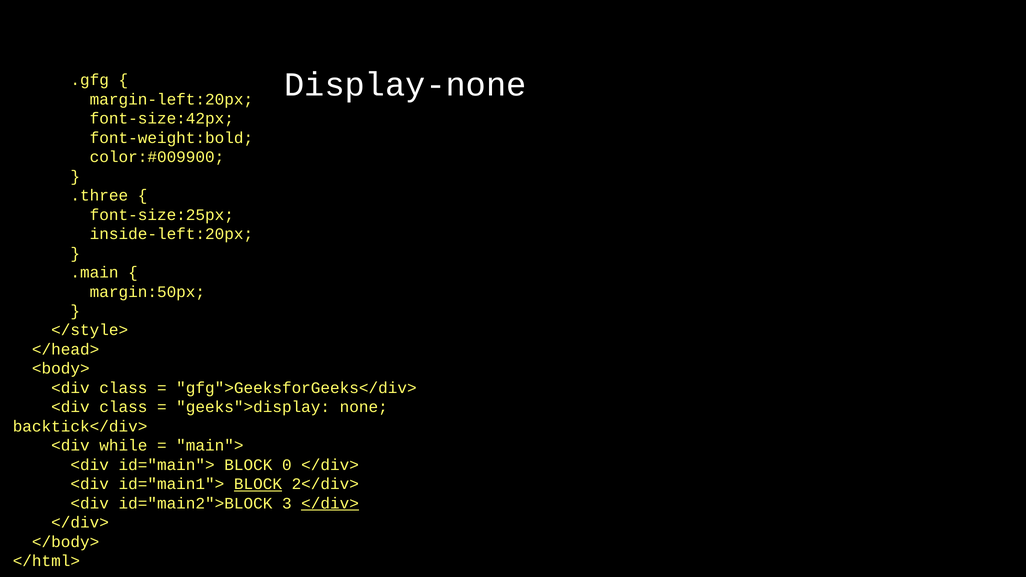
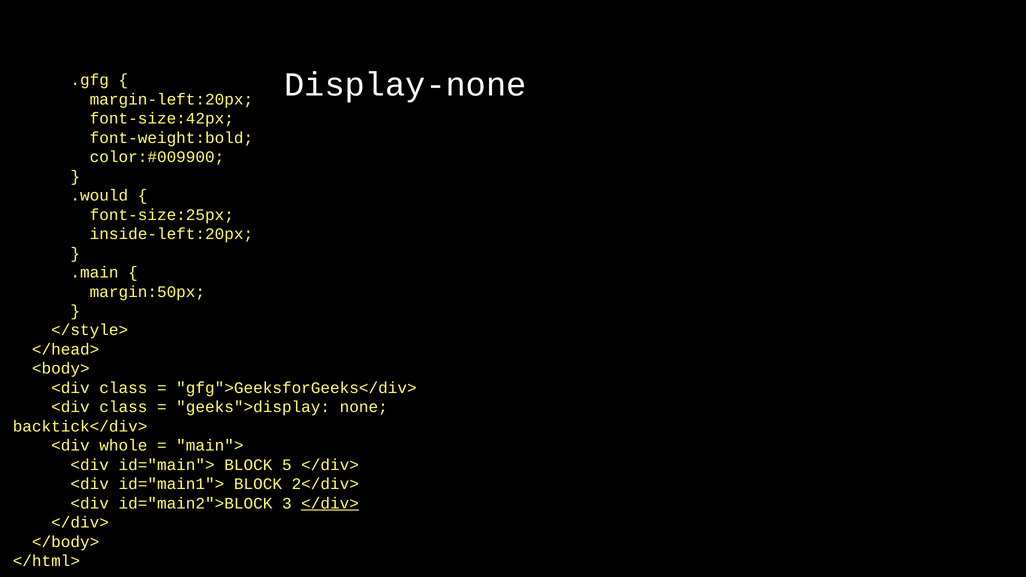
.three: .three -> .would
while: while -> whole
0: 0 -> 5
BLOCK at (258, 484) underline: present -> none
